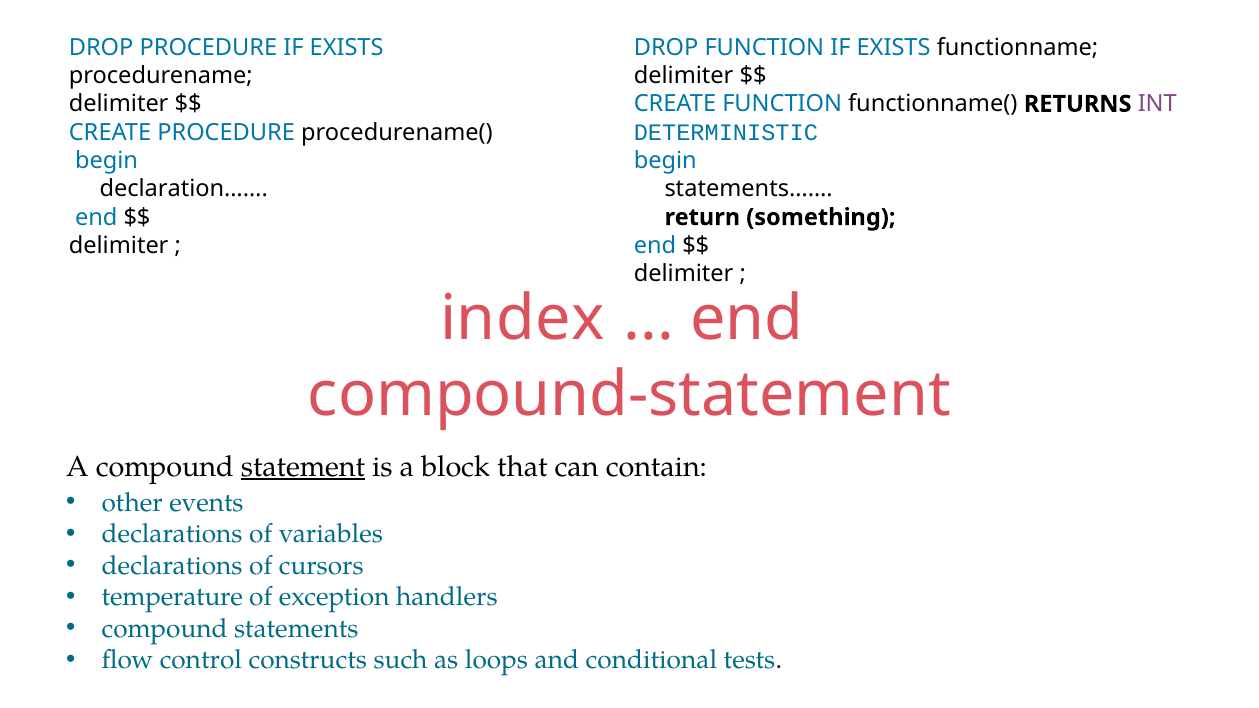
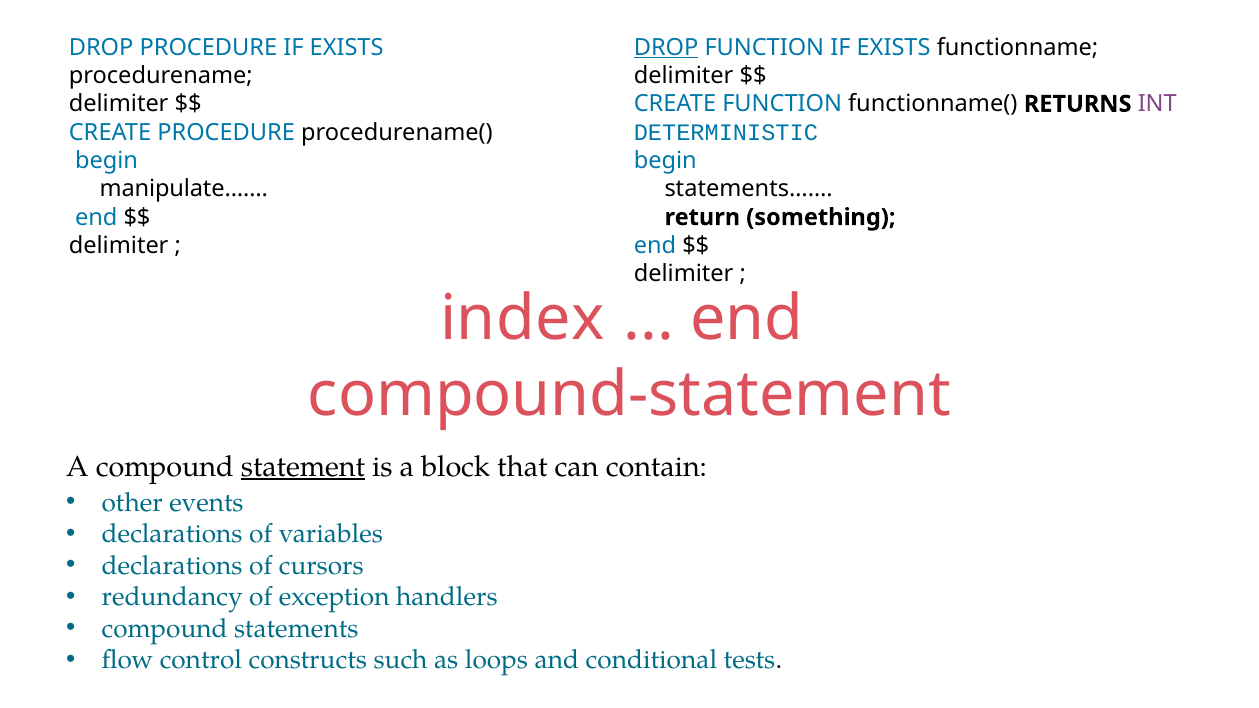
DROP at (666, 47) underline: none -> present
declaration……: declaration…… -> manipulate……
temperature: temperature -> redundancy
